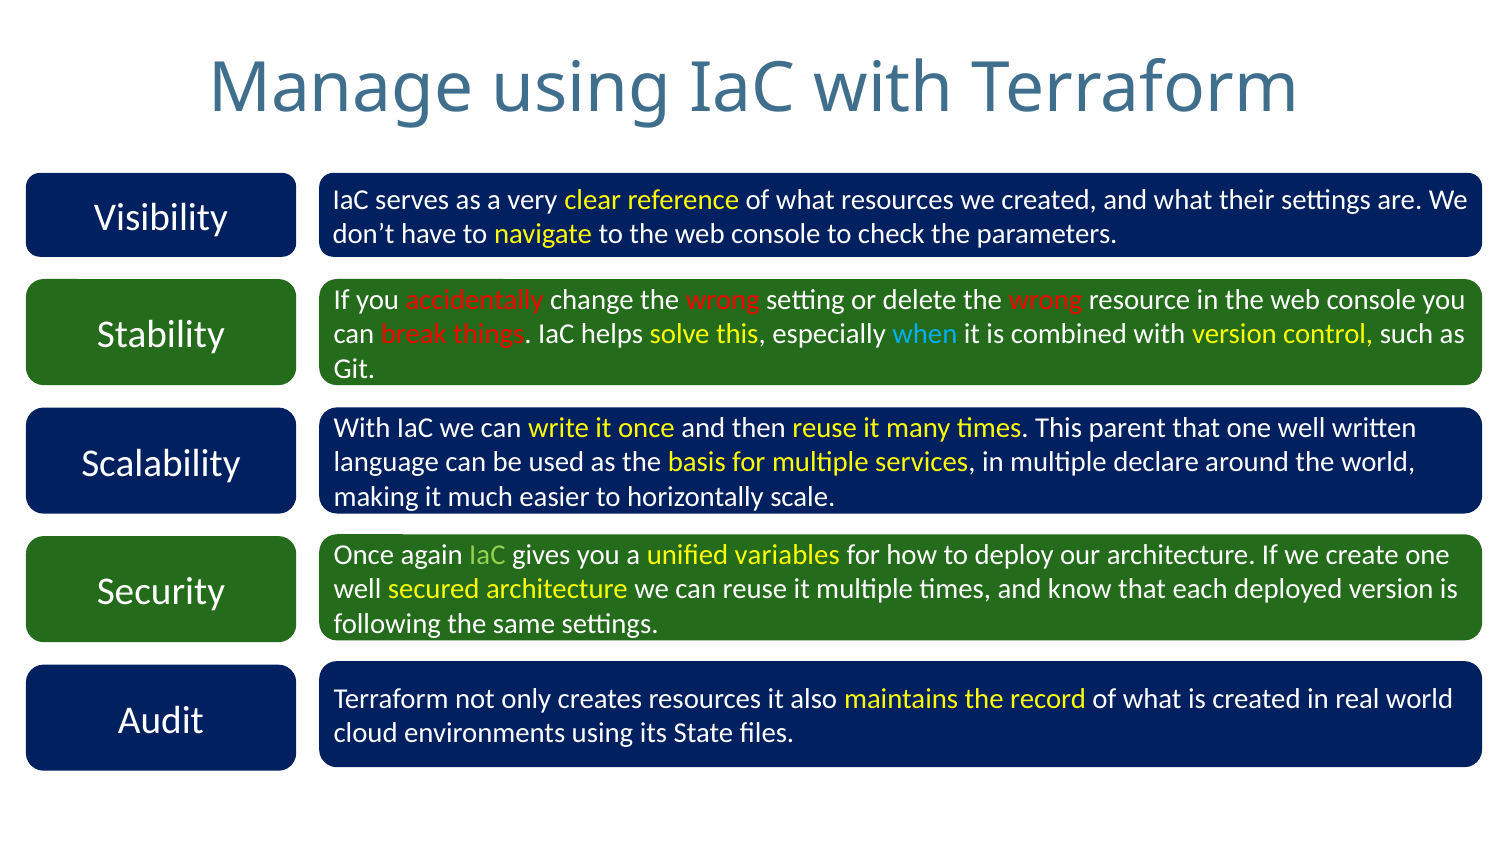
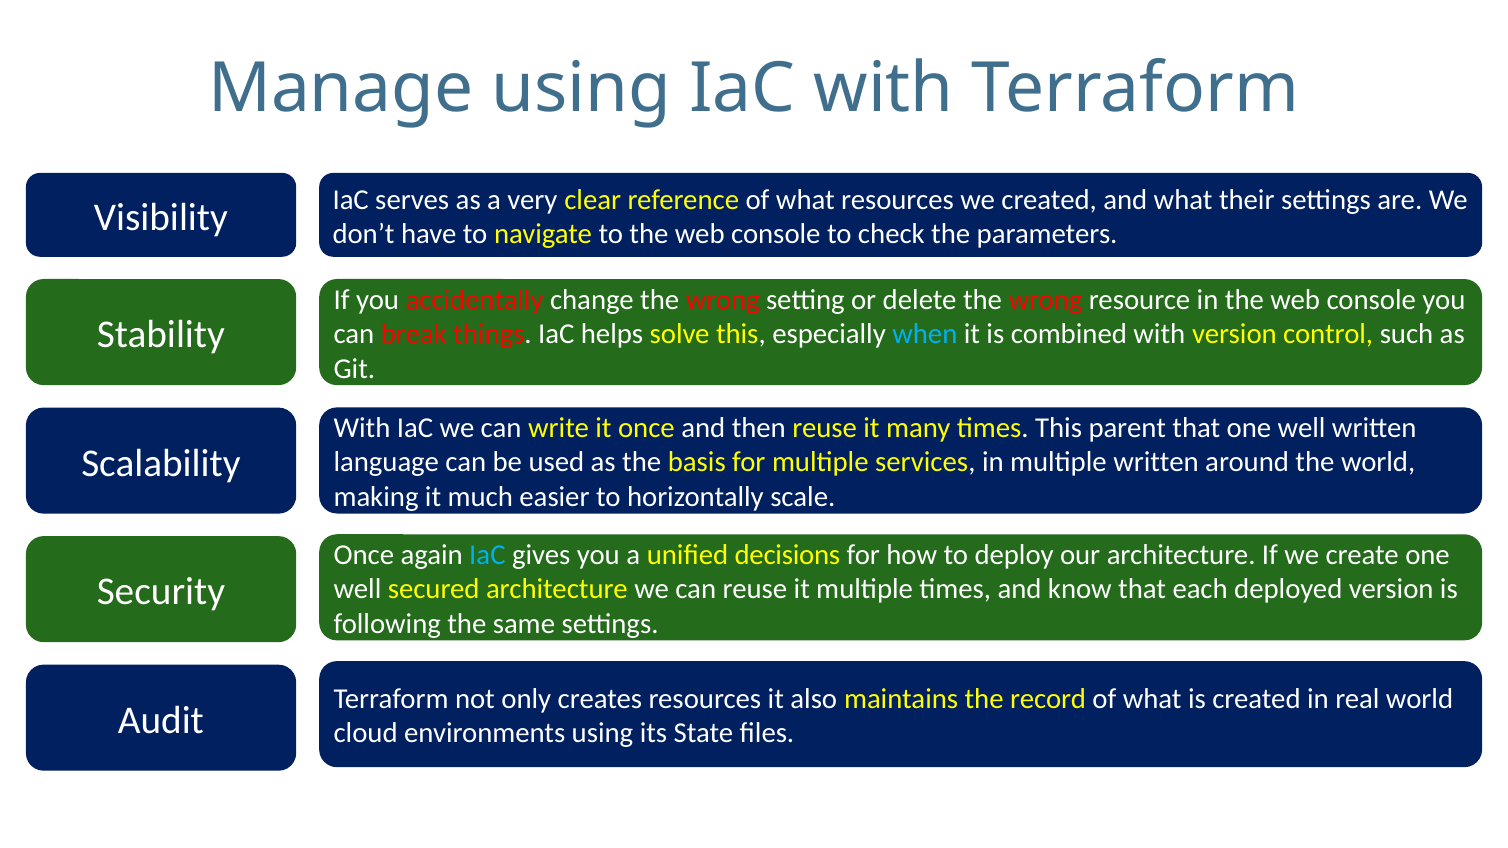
multiple declare: declare -> written
IaC at (487, 555) colour: light green -> light blue
variables: variables -> decisions
